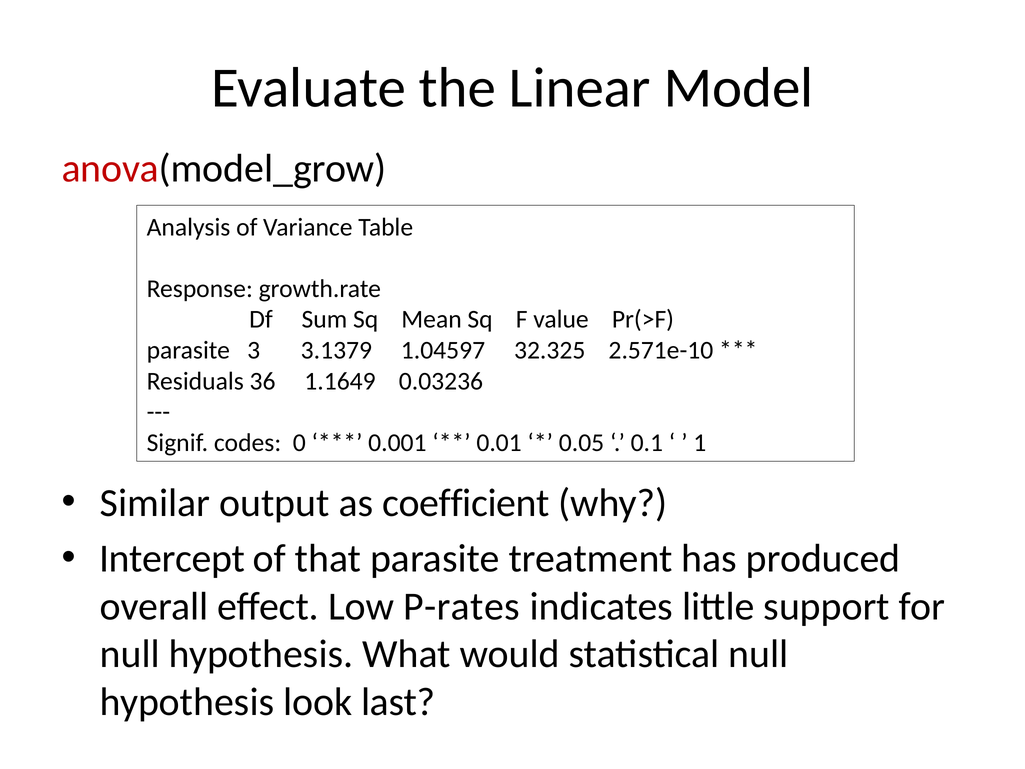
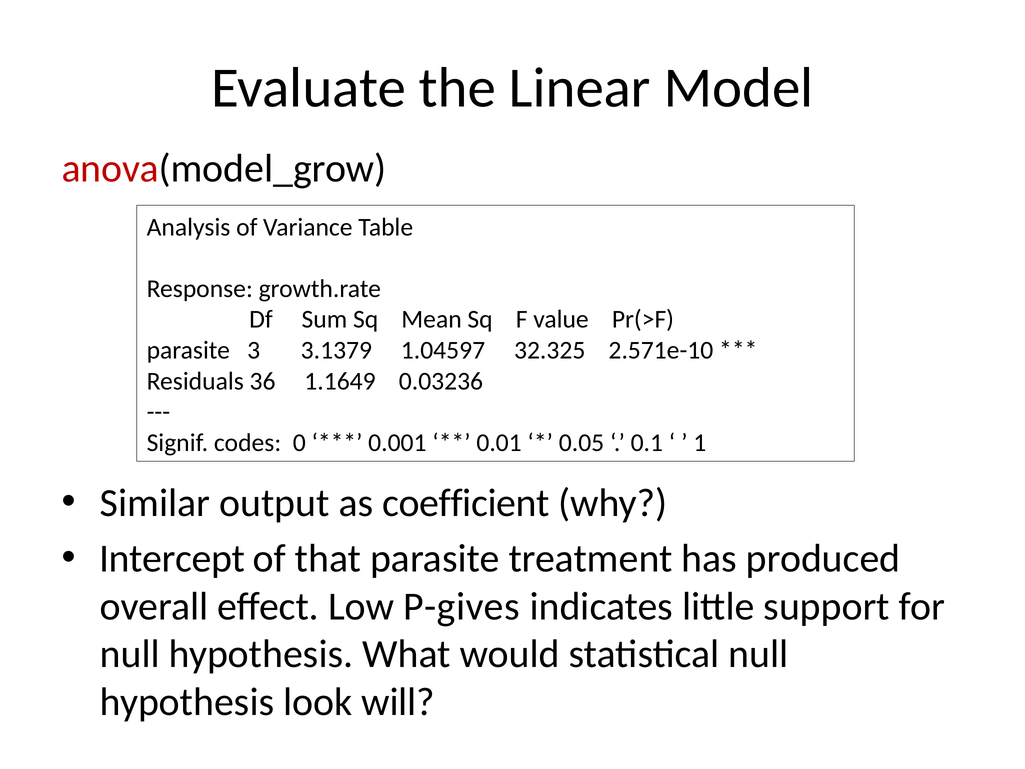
P-rates: P-rates -> P-gives
last: last -> will
